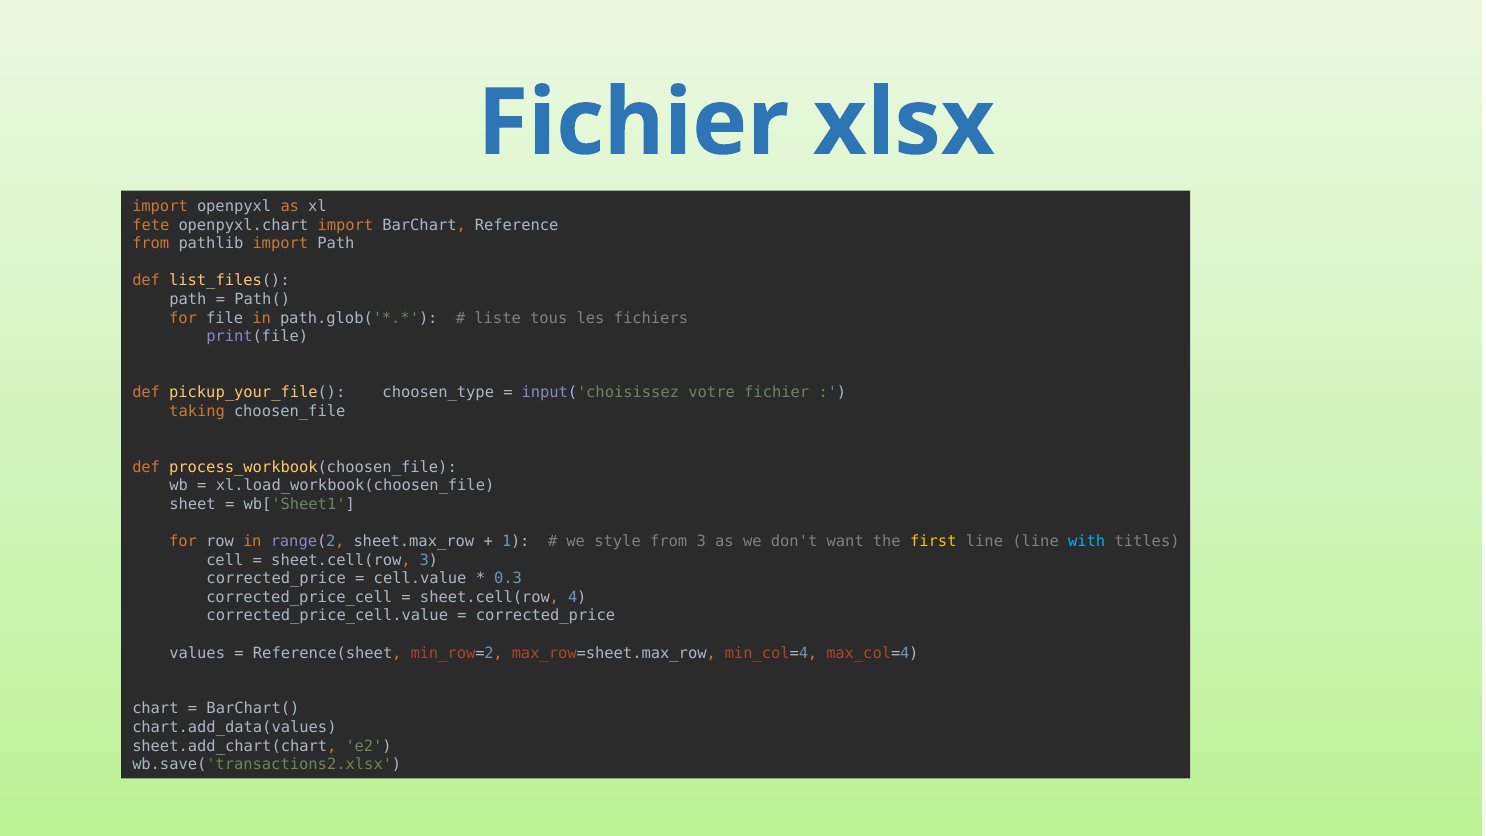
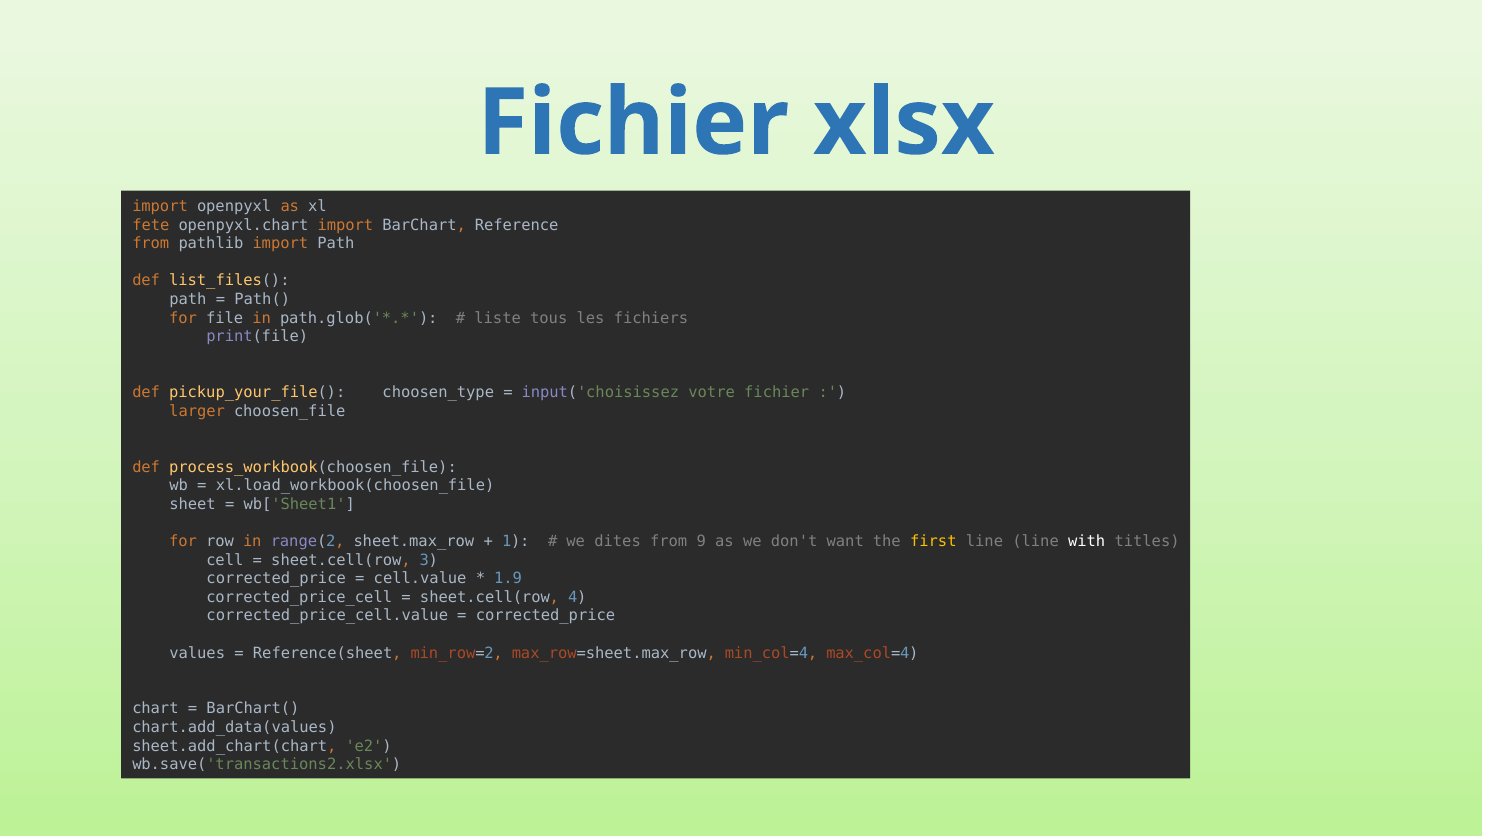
taking: taking -> larger
style: style -> dites
from 3: 3 -> 9
with colour: light blue -> white
0.3: 0.3 -> 1.9
